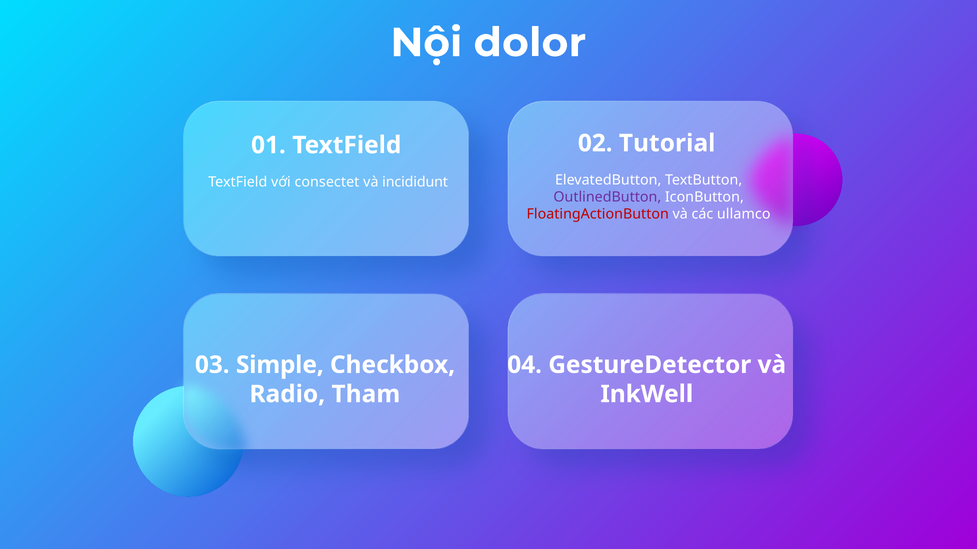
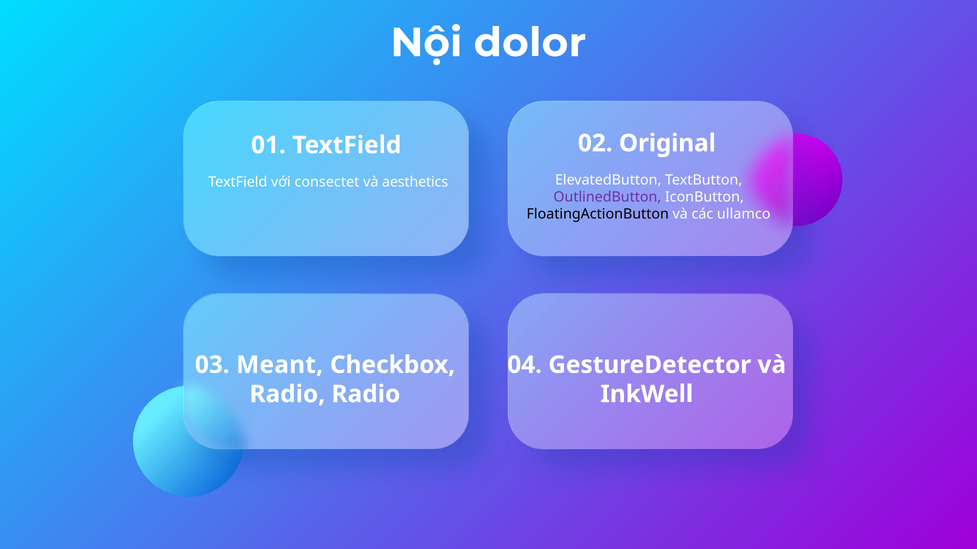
Tutorial: Tutorial -> Original
incididunt: incididunt -> aesthetics
FloatingActionButton colour: red -> black
Simple: Simple -> Meant
Radio Tham: Tham -> Radio
